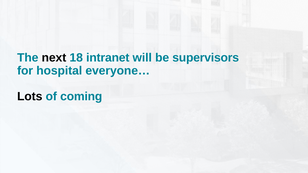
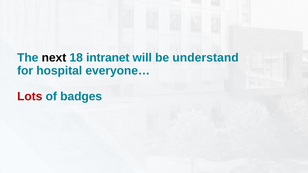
supervisors: supervisors -> understand
Lots colour: black -> red
coming: coming -> badges
